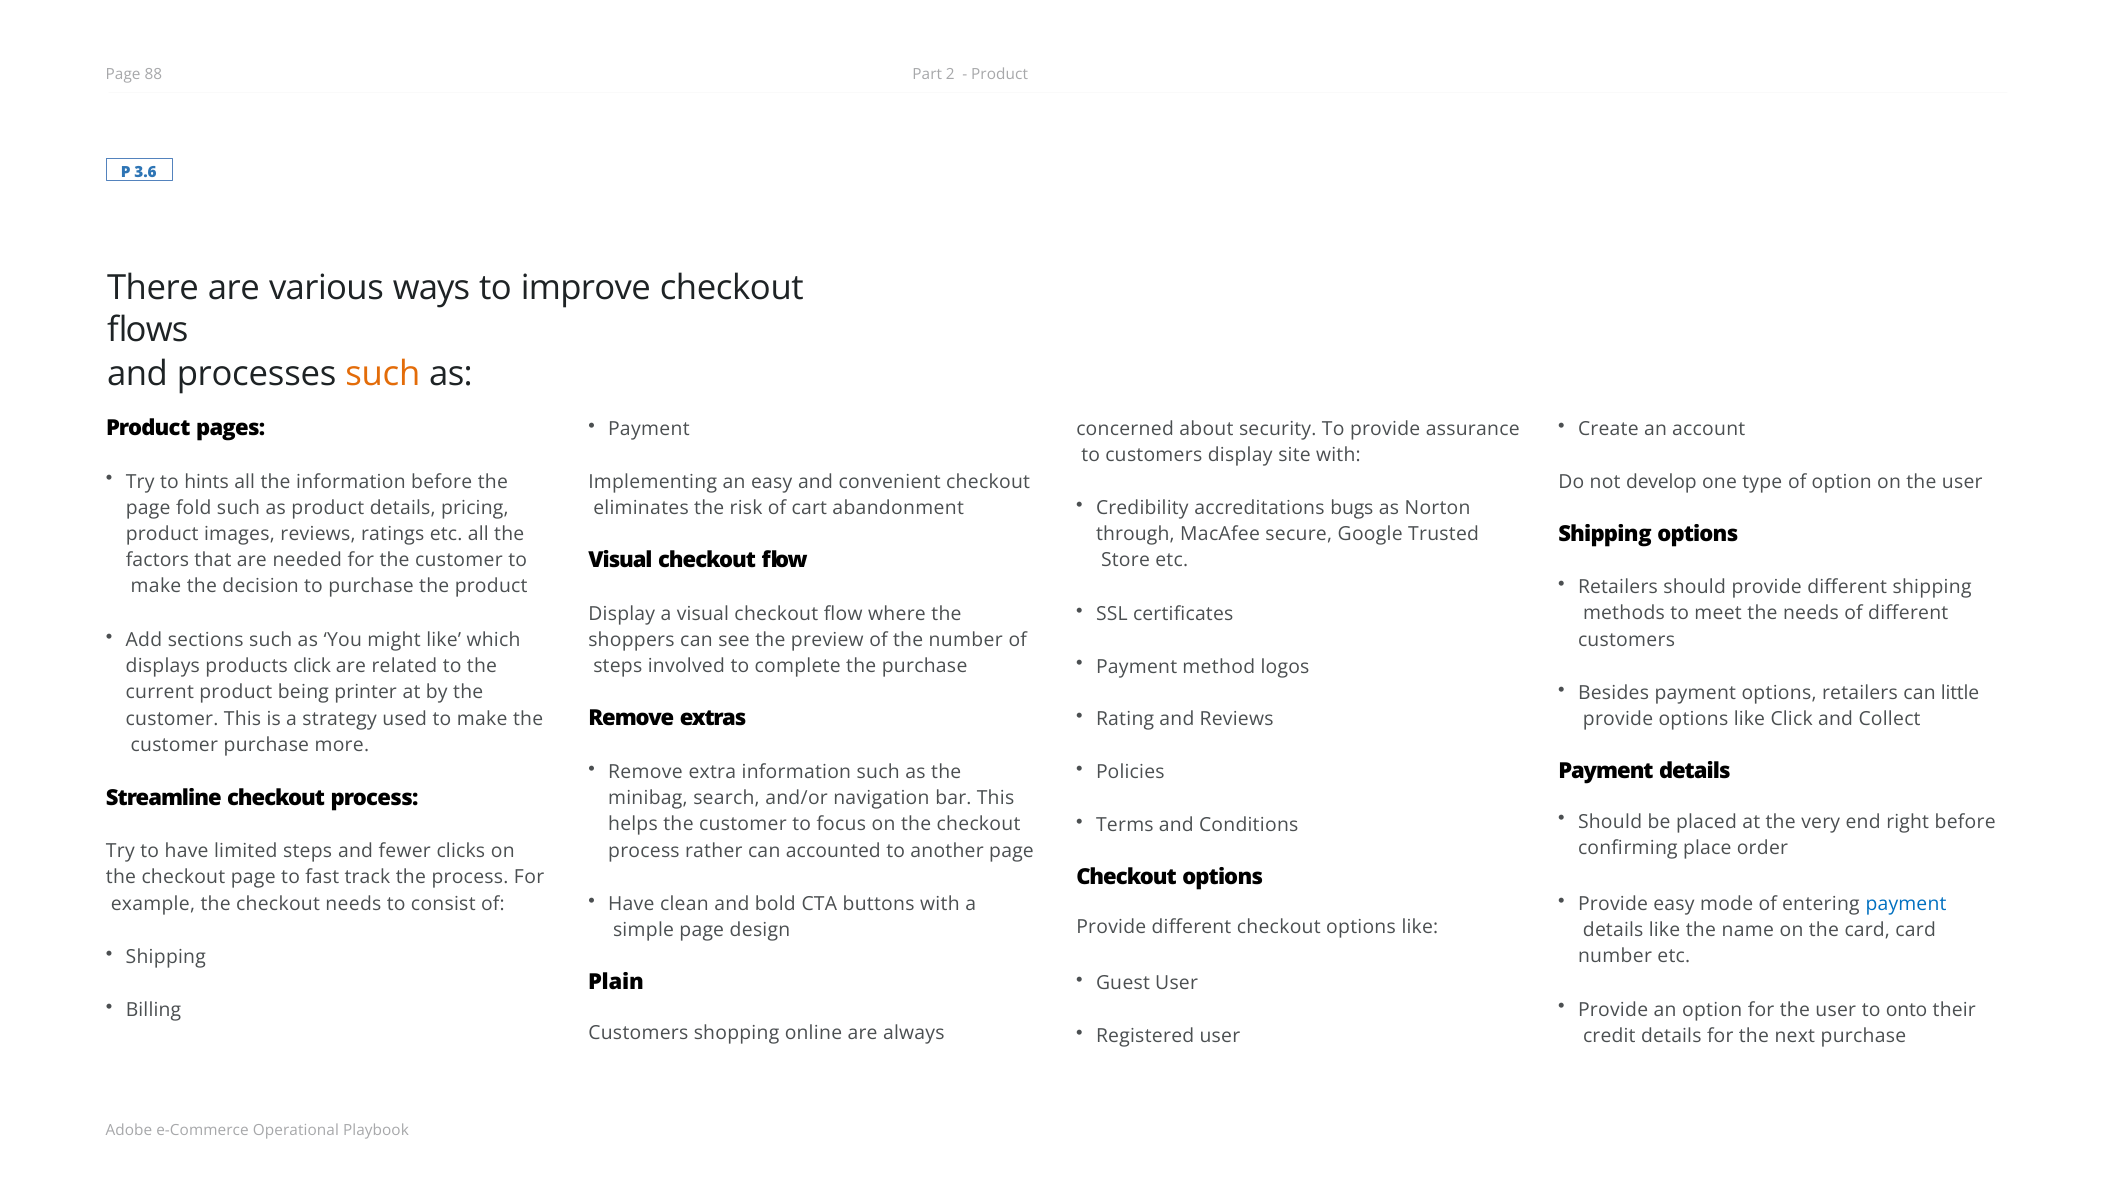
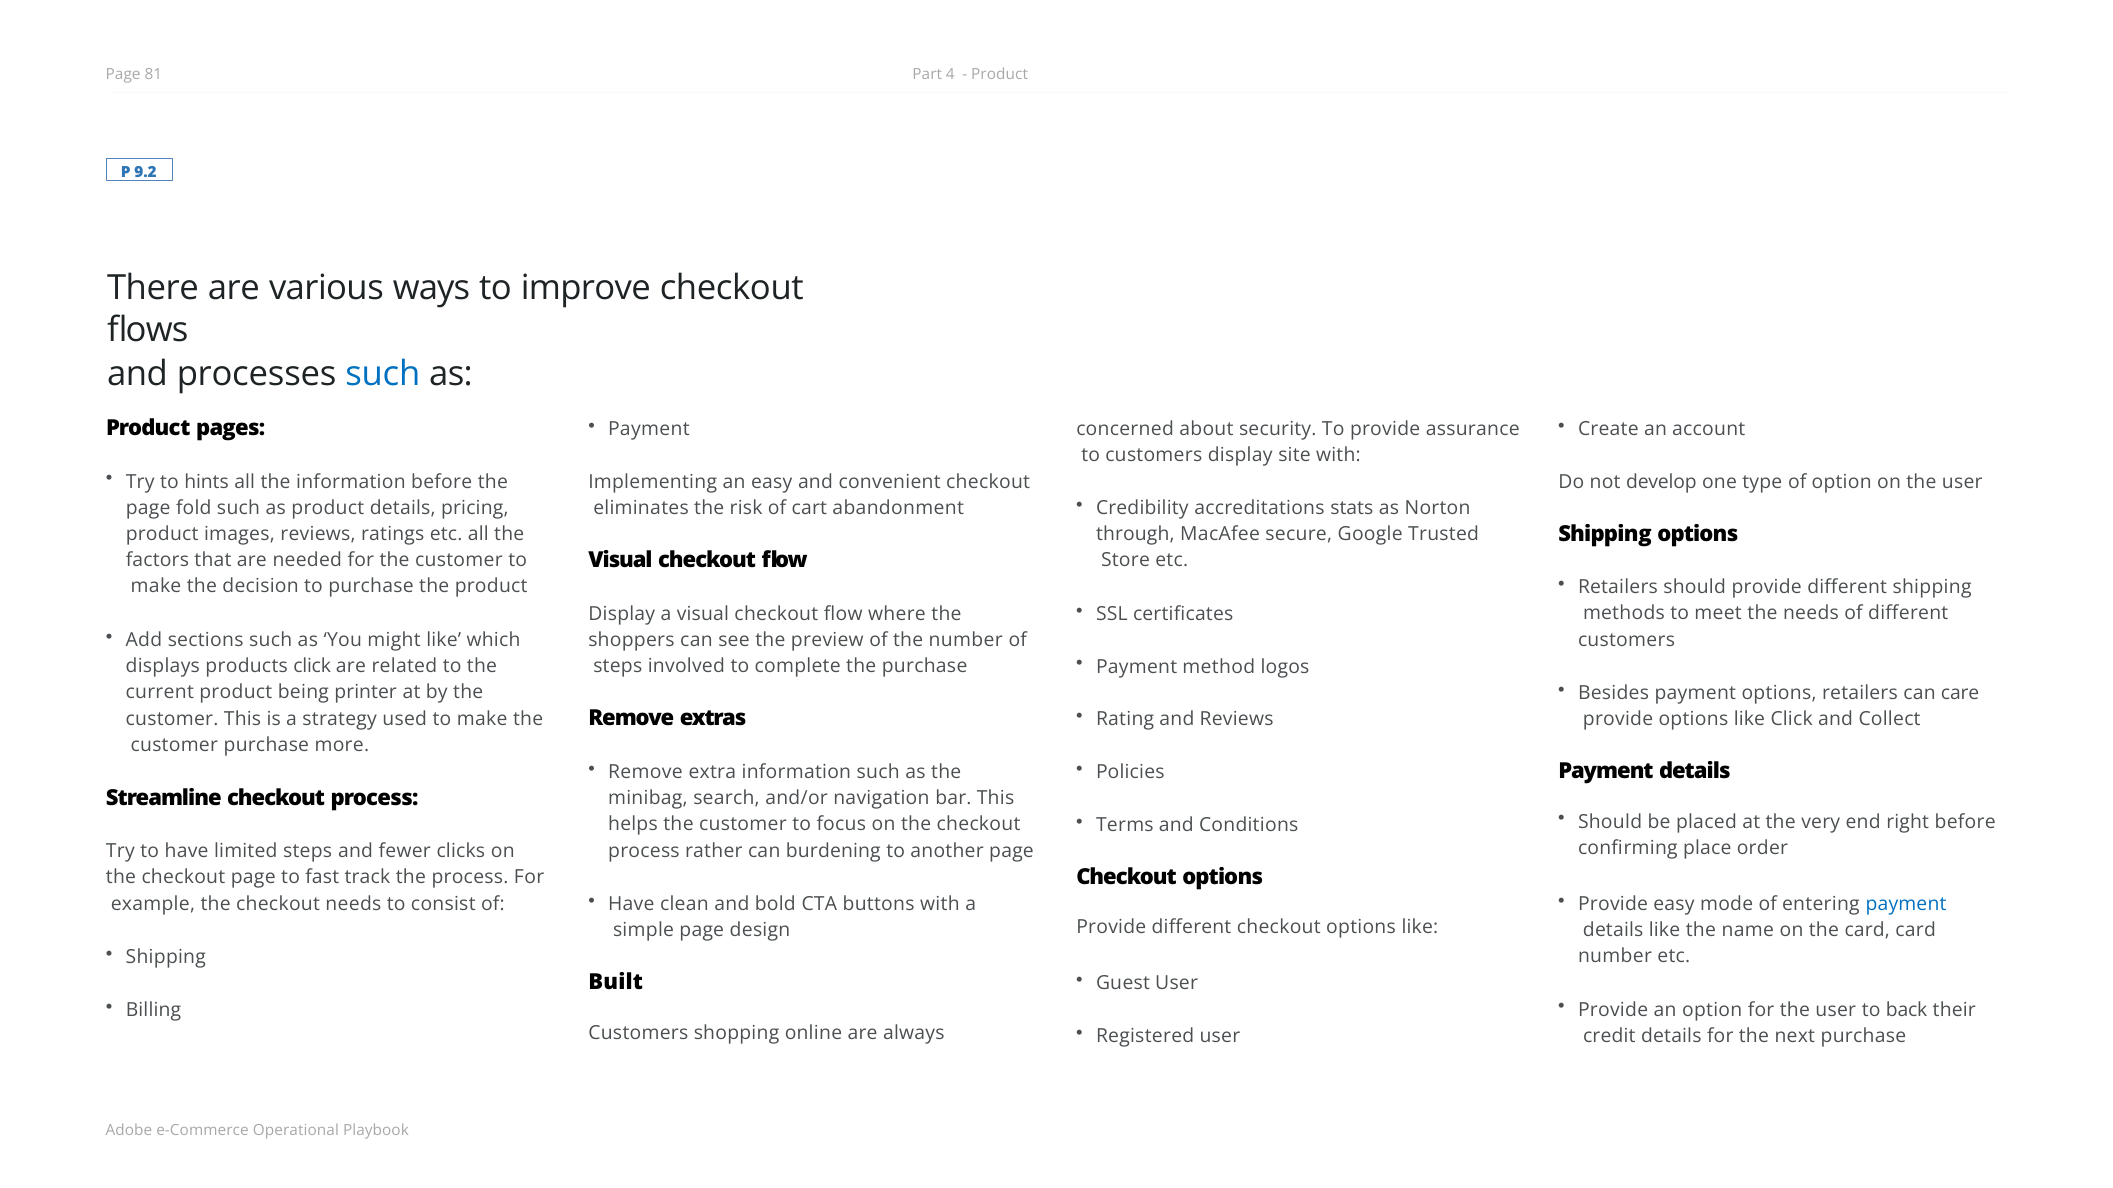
88: 88 -> 81
2: 2 -> 4
3.6: 3.6 -> 9.2
such at (383, 374) colour: orange -> blue
bugs: bugs -> stats
little: little -> care
accounted: accounted -> burdening
Plain: Plain -> Built
onto: onto -> back
